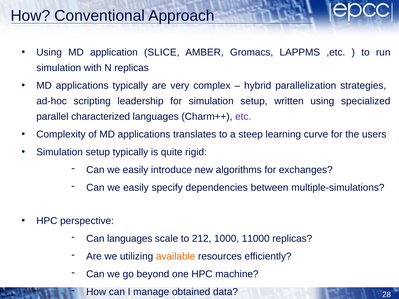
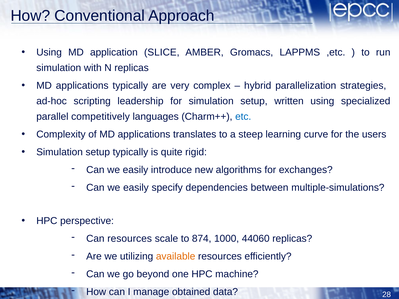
characterized: characterized -> competitively
etc colour: purple -> blue
Can languages: languages -> resources
212: 212 -> 874
11000: 11000 -> 44060
